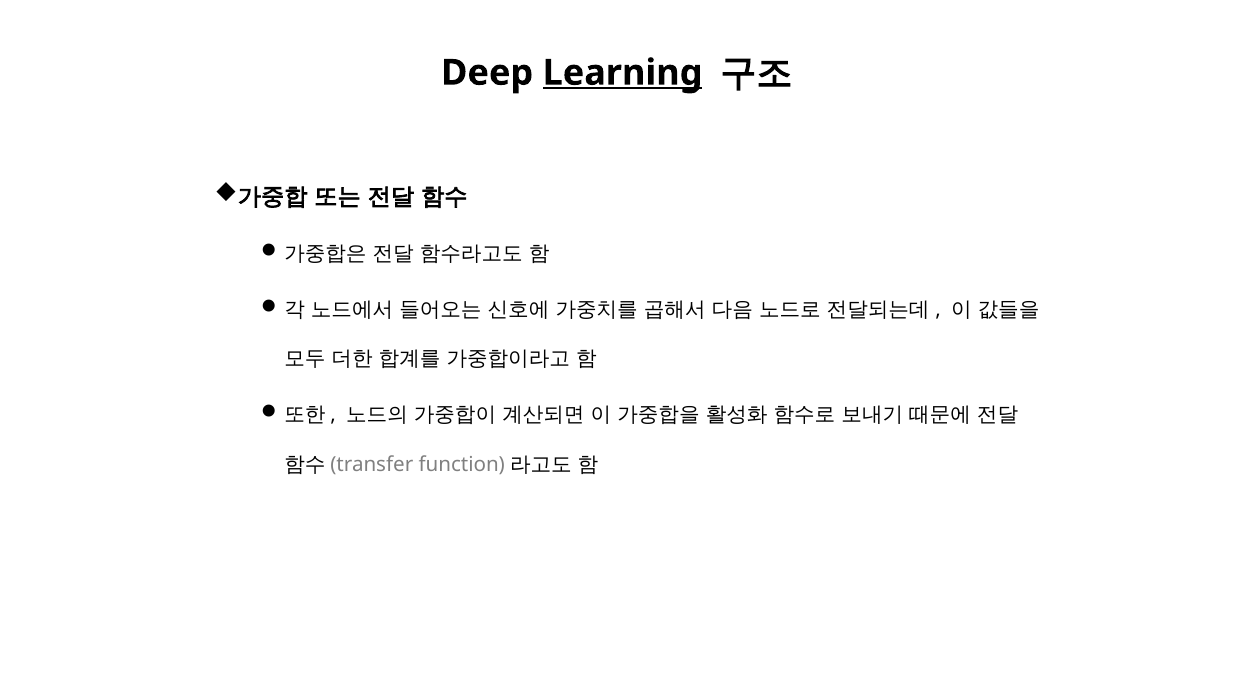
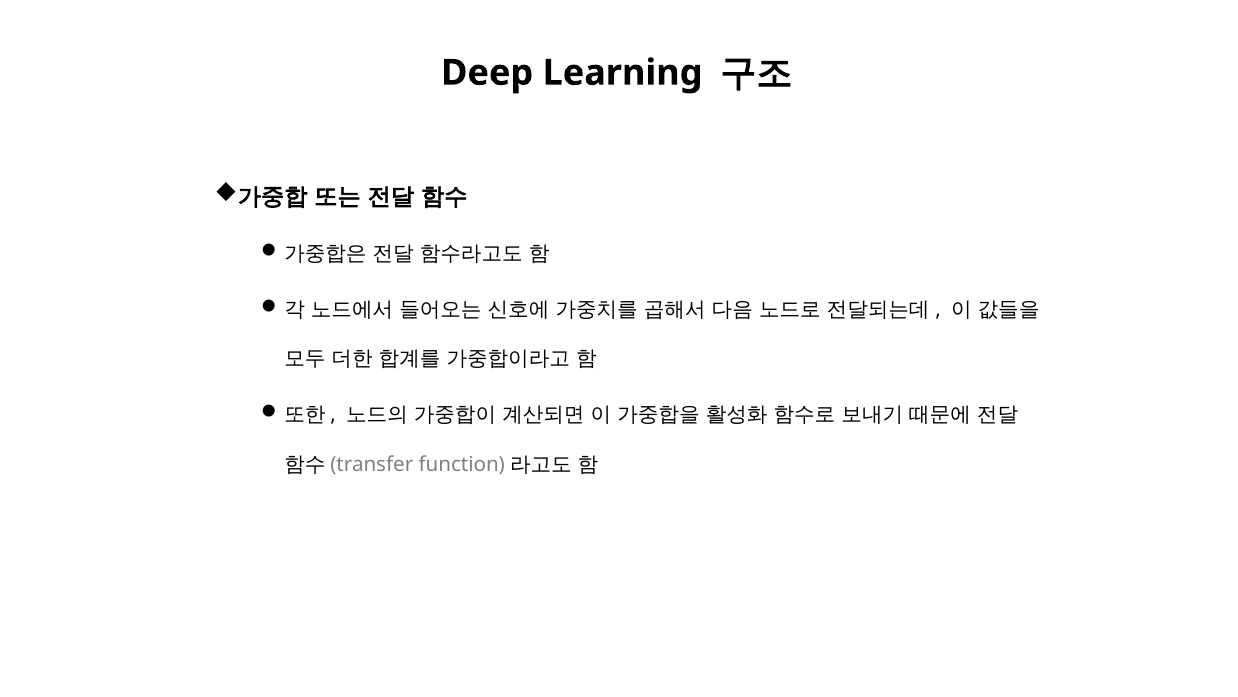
Learning underline: present -> none
